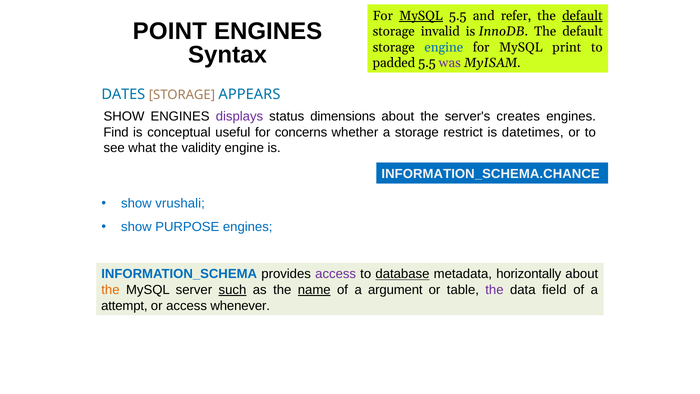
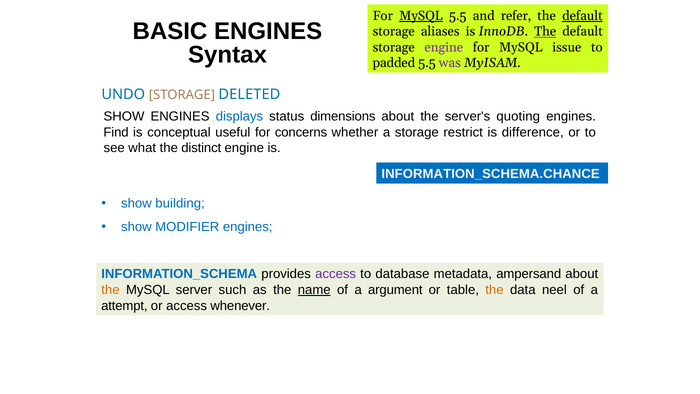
POINT: POINT -> BASIC
invalid: invalid -> aliases
The at (545, 31) underline: none -> present
engine at (444, 47) colour: blue -> purple
print: print -> issue
DATES: DATES -> UNDO
APPEARS: APPEARS -> DELETED
displays colour: purple -> blue
creates: creates -> quoting
datetimes: datetimes -> difference
validity: validity -> distinct
vrushali: vrushali -> building
PURPOSE: PURPOSE -> MODIFIER
database underline: present -> none
horizontally: horizontally -> ampersand
such underline: present -> none
the at (494, 290) colour: purple -> orange
field: field -> neel
